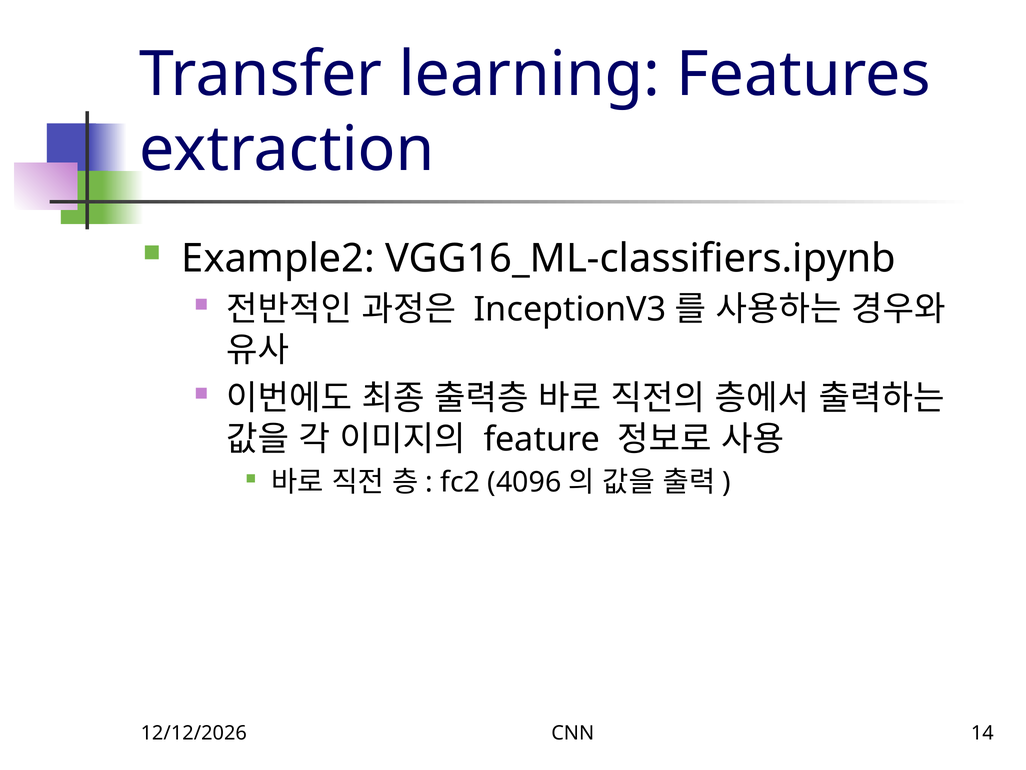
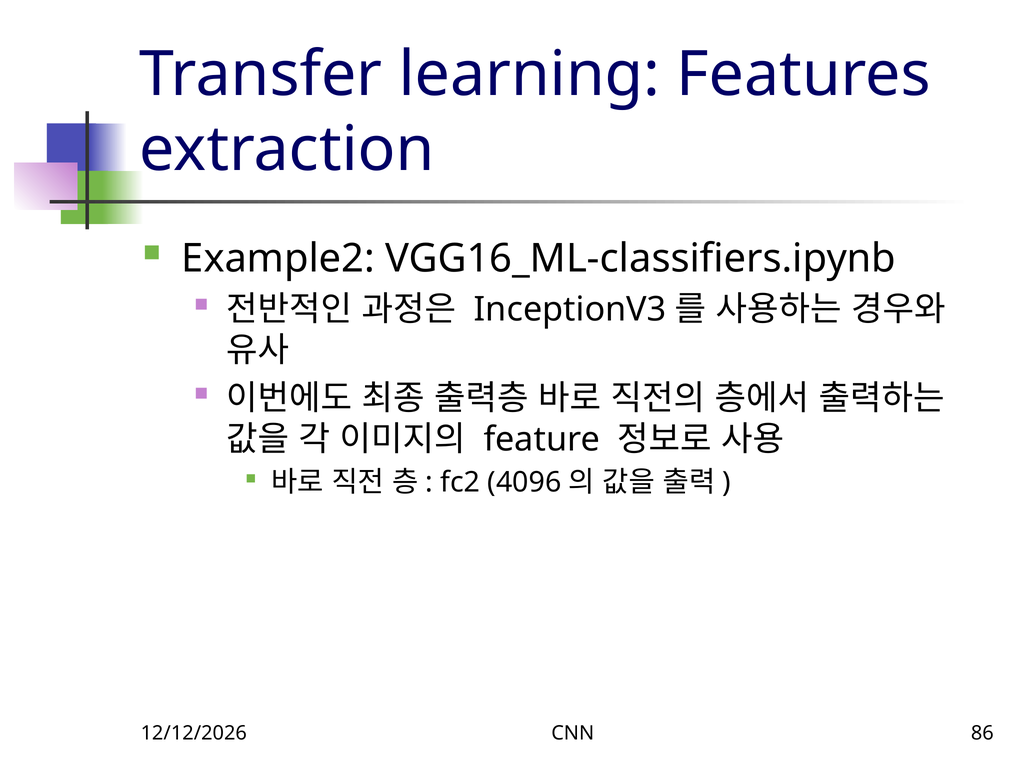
14: 14 -> 86
